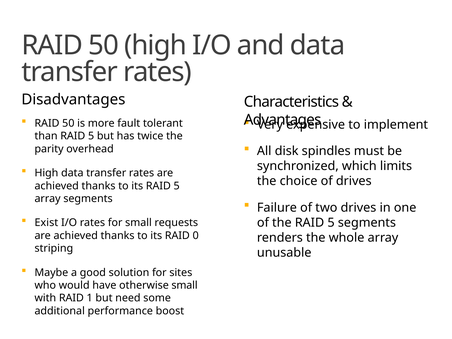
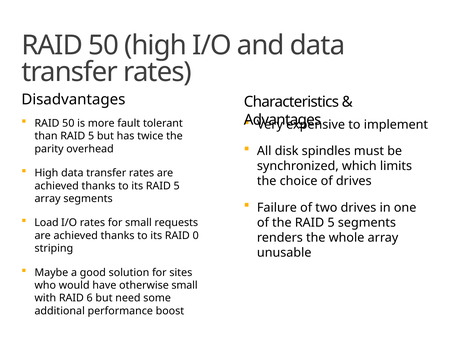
Exist: Exist -> Load
1: 1 -> 6
